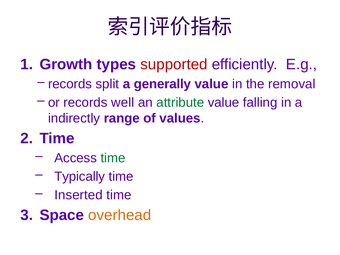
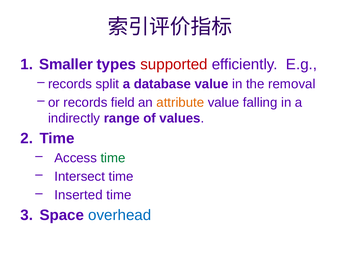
Growth: Growth -> Smaller
generally: generally -> database
well: well -> field
attribute colour: green -> orange
Typically: Typically -> Intersect
overhead colour: orange -> blue
